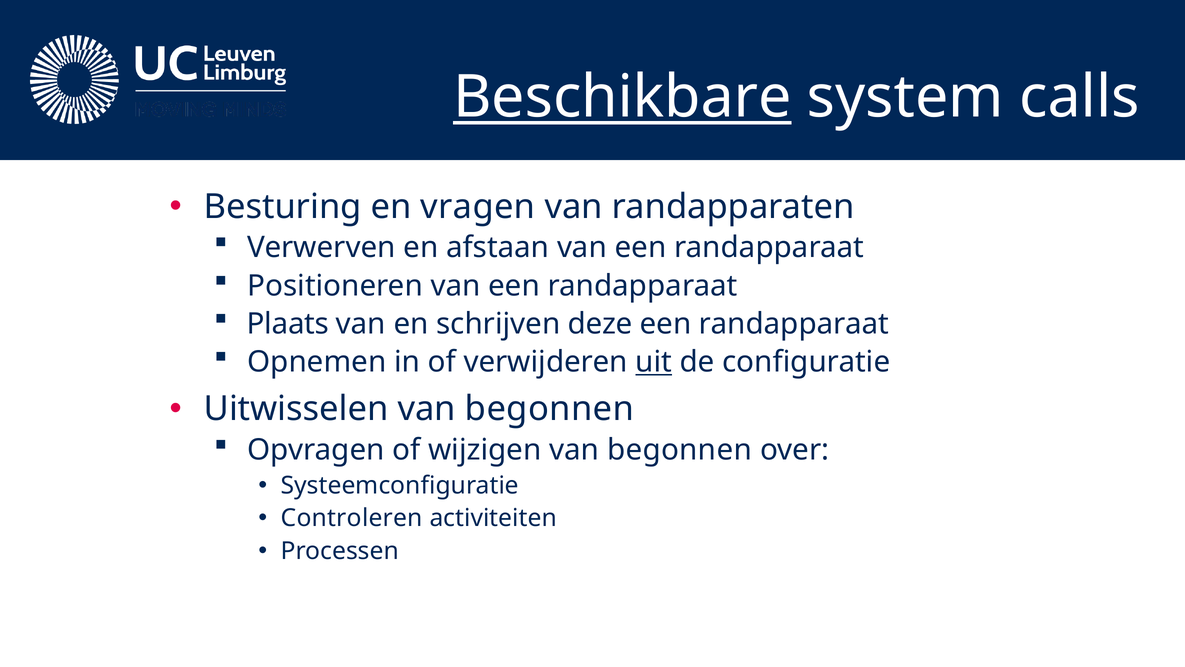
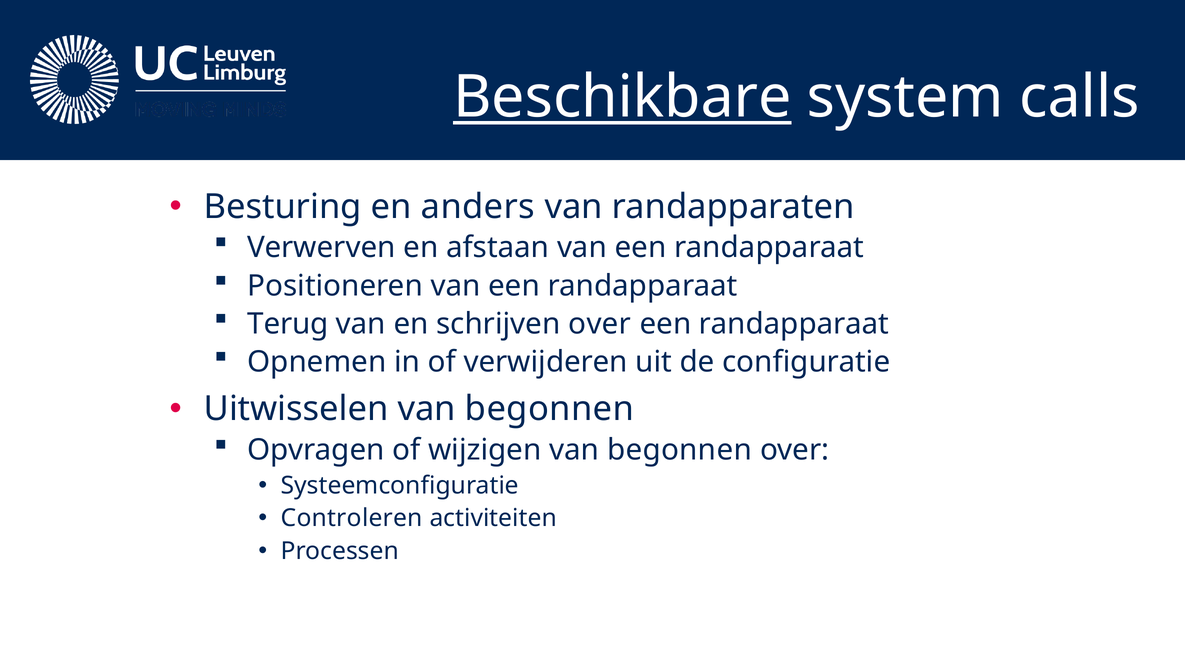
vragen: vragen -> anders
Plaats: Plaats -> Terug
schrijven deze: deze -> over
uit underline: present -> none
